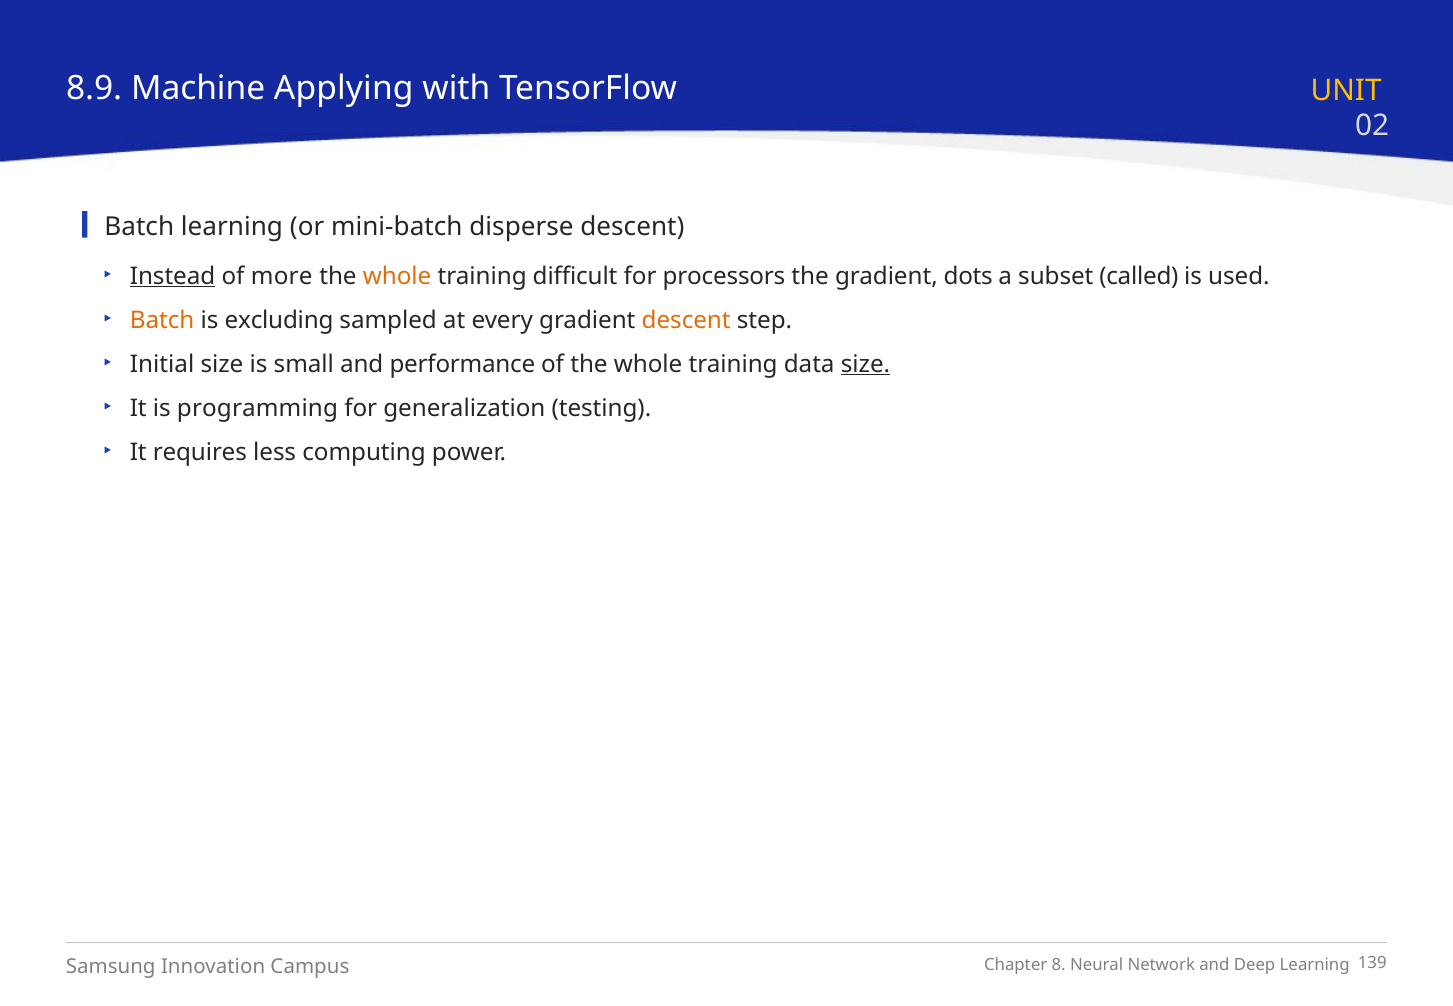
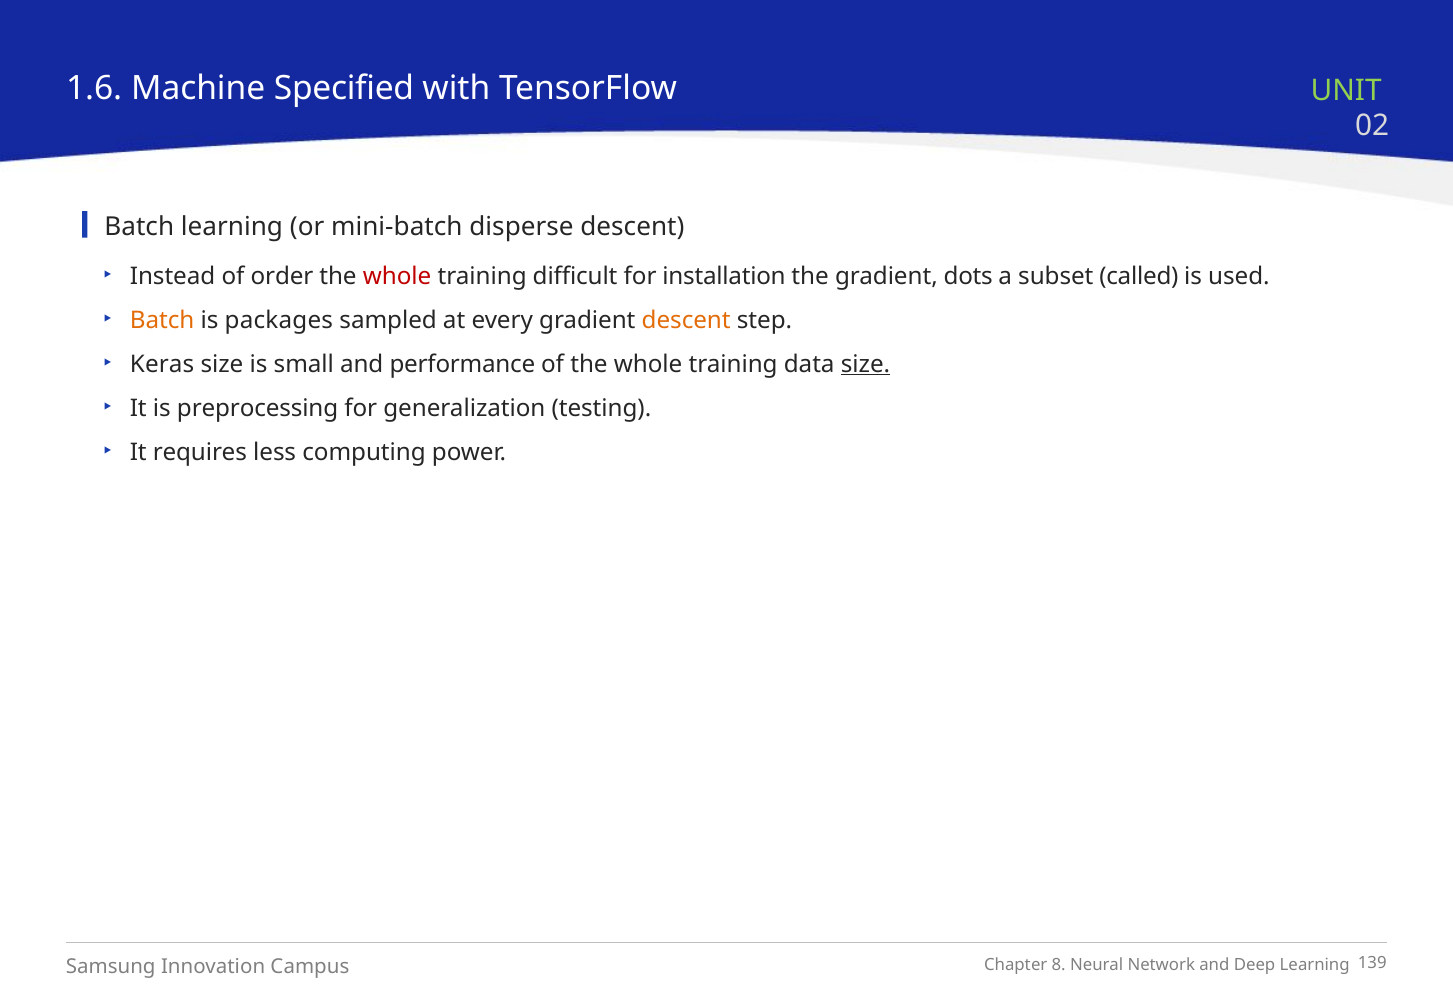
8.9: 8.9 -> 1.6
Applying: Applying -> Specified
UNIT colour: yellow -> light green
Instead underline: present -> none
more: more -> order
whole at (397, 276) colour: orange -> red
processors: processors -> installation
excluding: excluding -> packages
Initial: Initial -> Keras
programming: programming -> preprocessing
